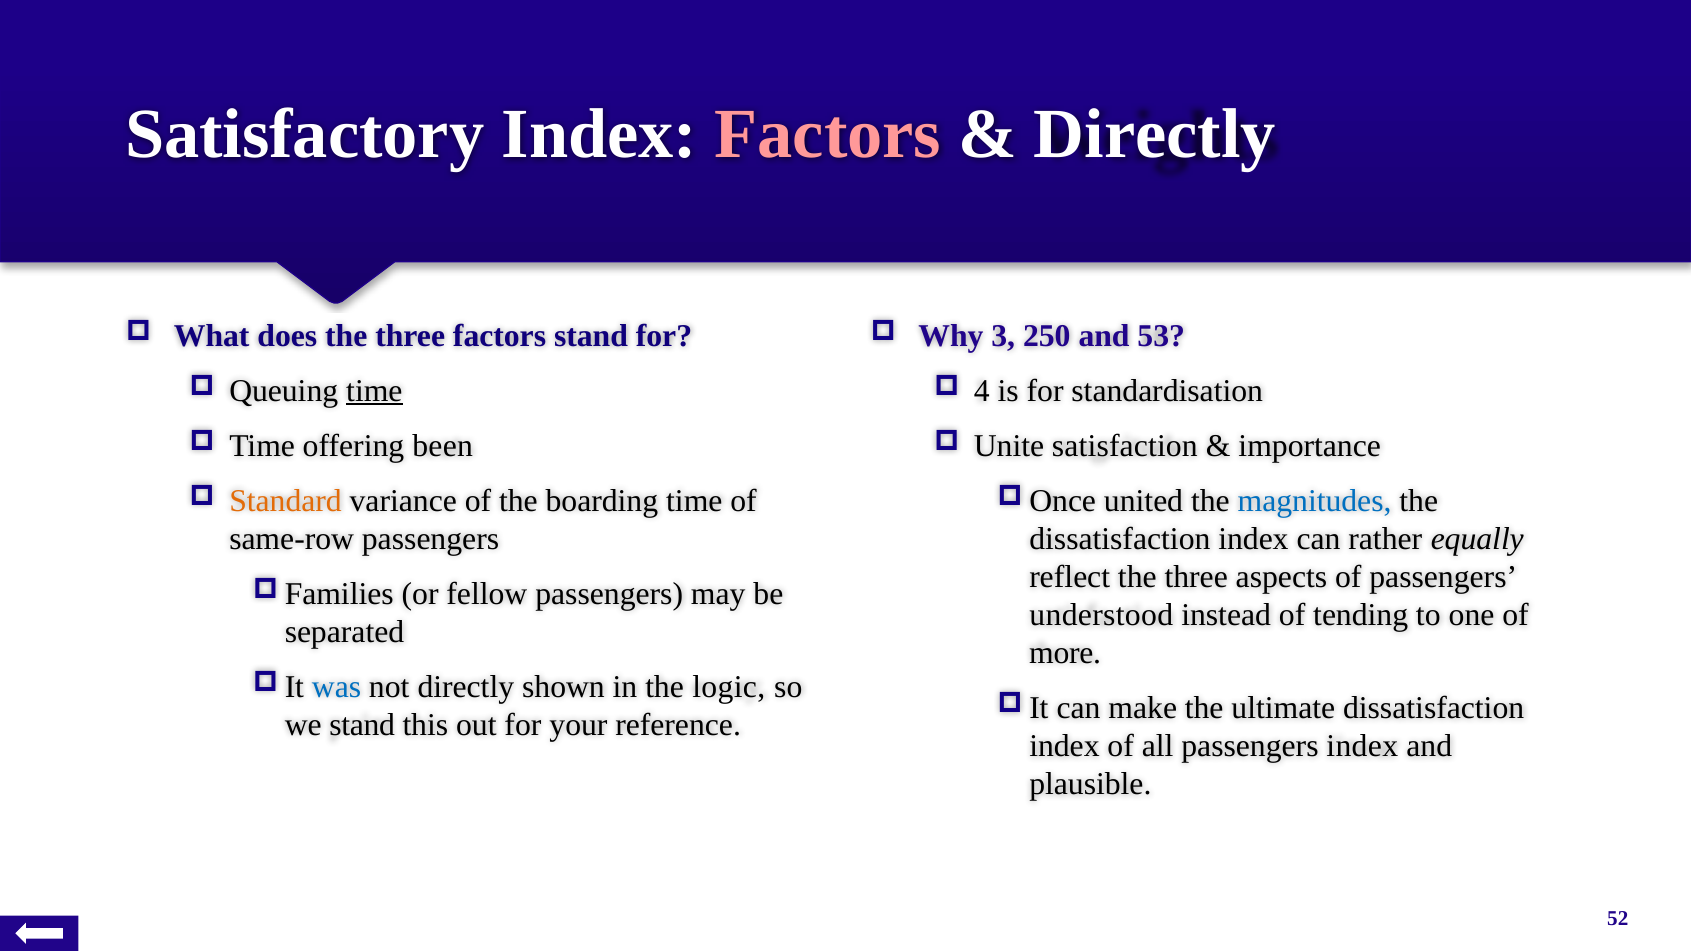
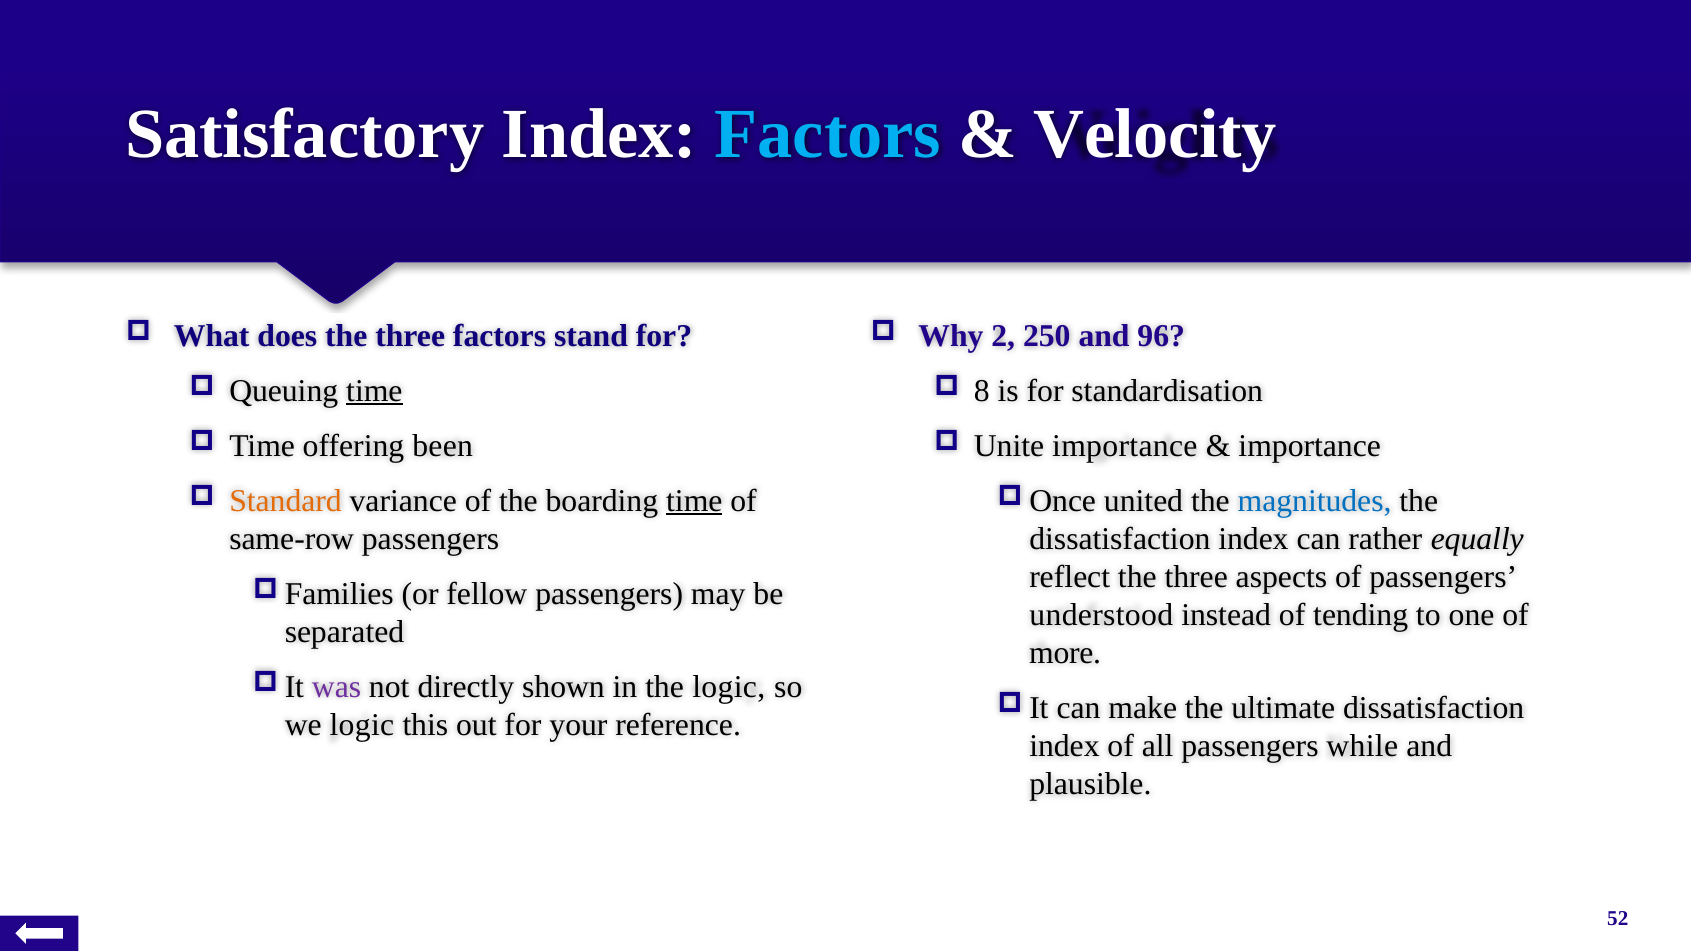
Factors at (828, 134) colour: pink -> light blue
Directly at (1155, 134): Directly -> Velocity
3: 3 -> 2
53: 53 -> 96
4: 4 -> 8
Unite satisfaction: satisfaction -> importance
time at (694, 501) underline: none -> present
was colour: blue -> purple
we stand: stand -> logic
passengers index: index -> while
